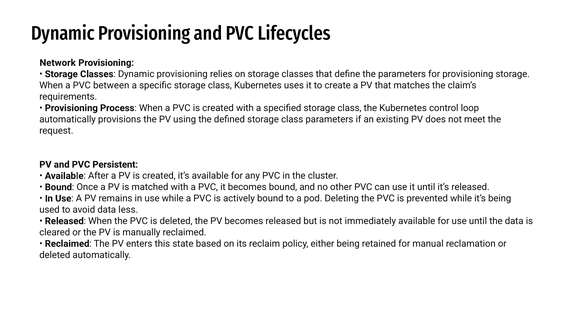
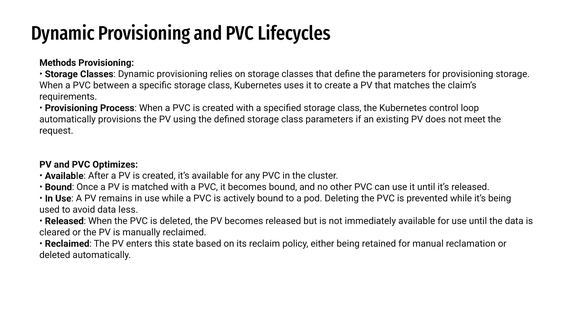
Network: Network -> Methods
Persistent: Persistent -> Optimizes
